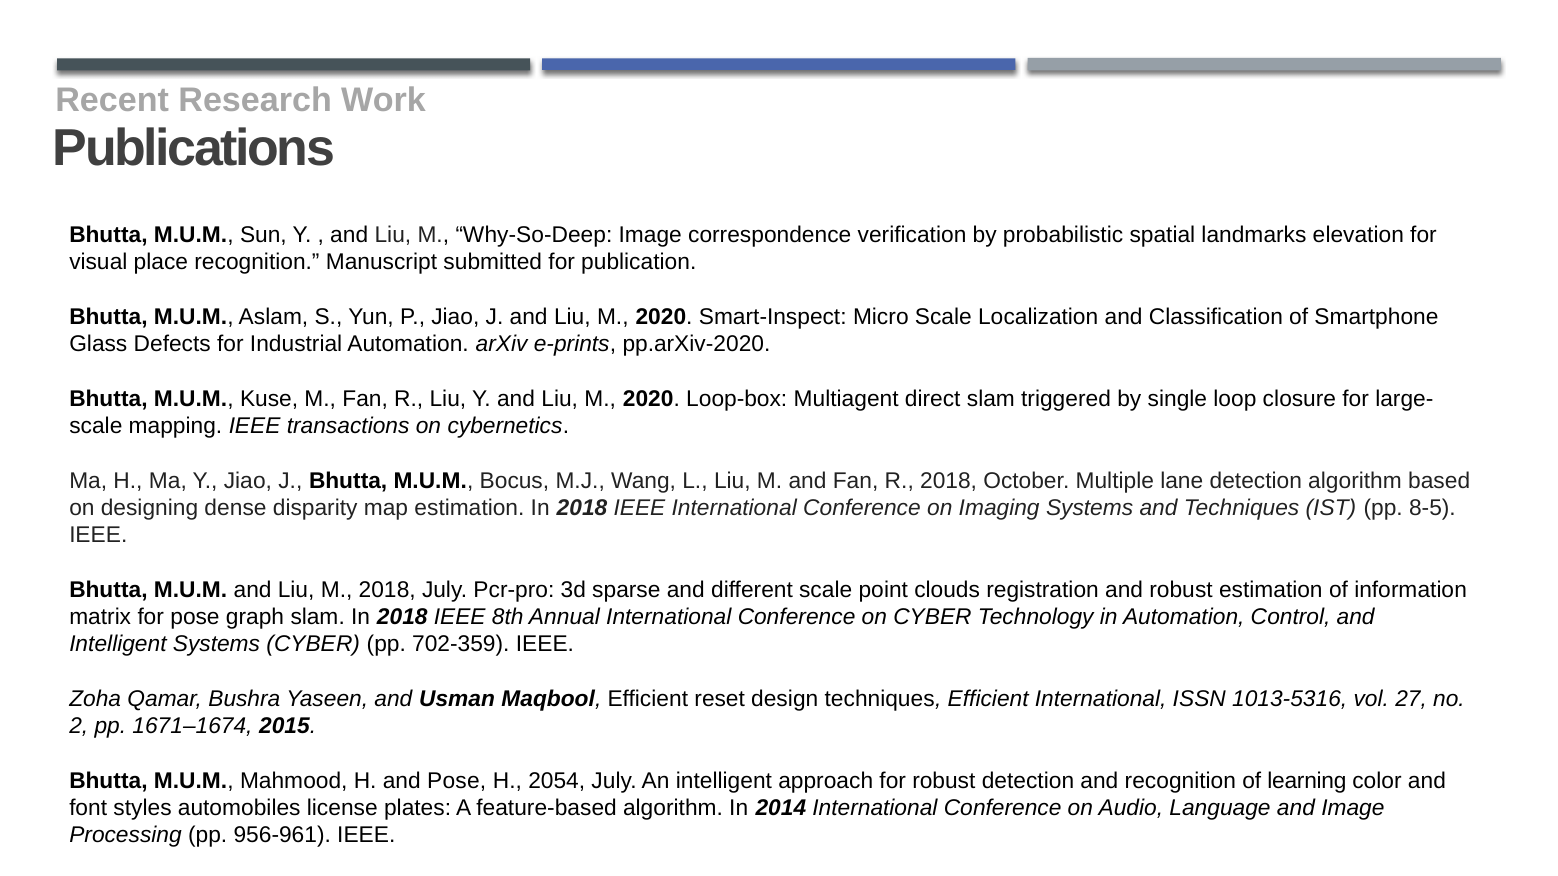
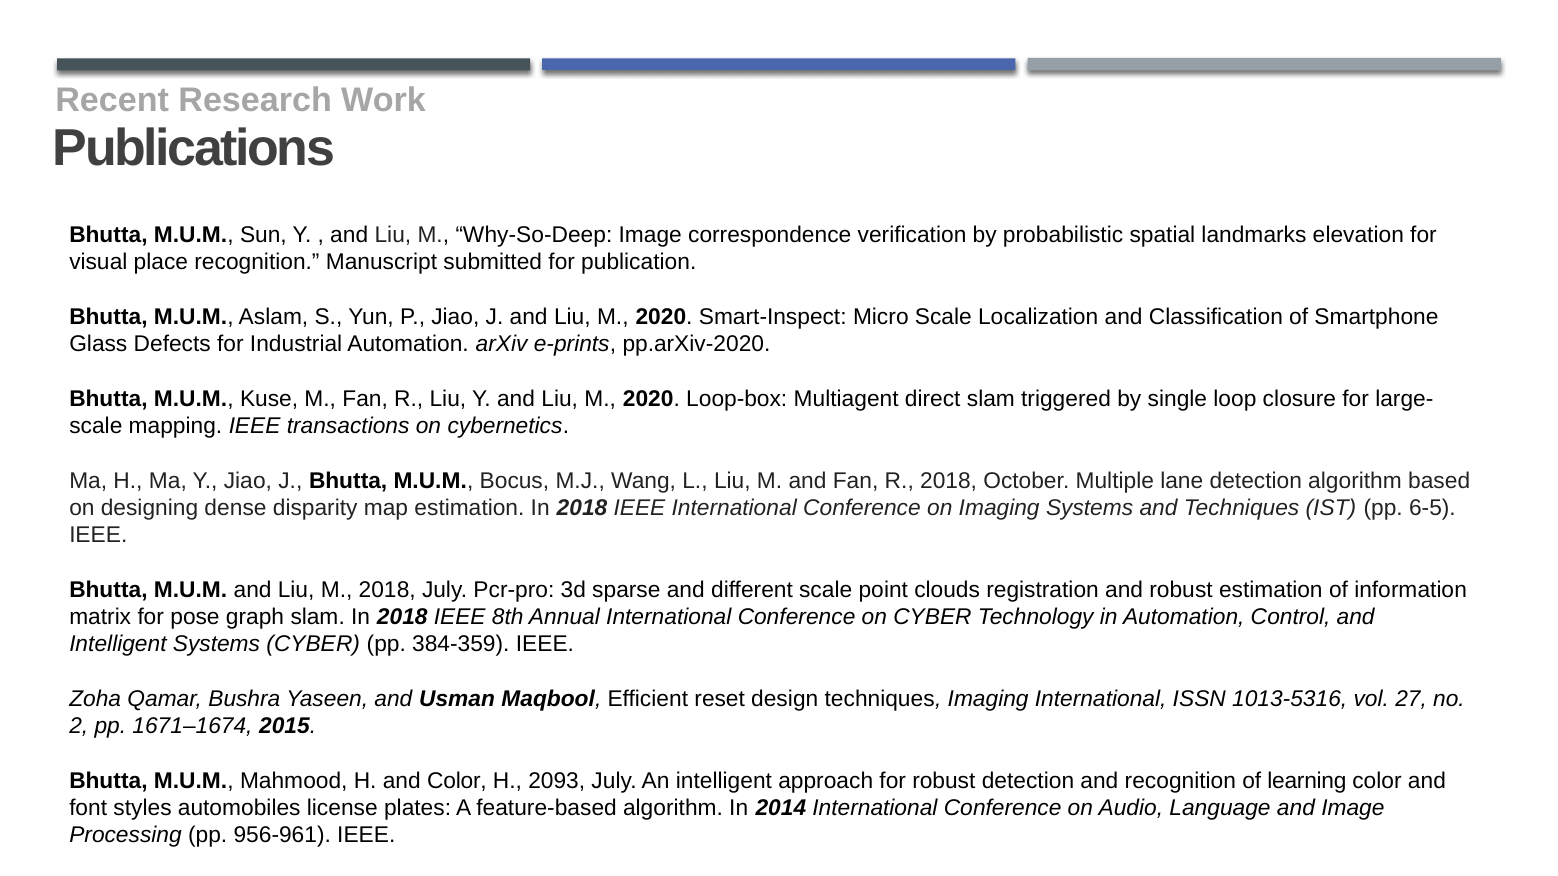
8-5: 8-5 -> 6-5
702-359: 702-359 -> 384-359
techniques Efficient: Efficient -> Imaging
and Pose: Pose -> Color
2054: 2054 -> 2093
